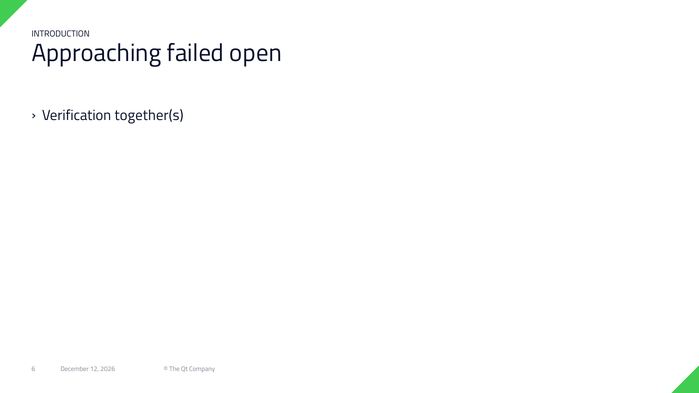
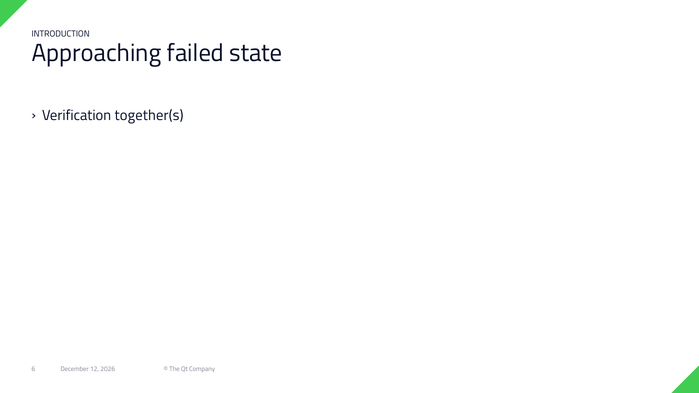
open: open -> state
